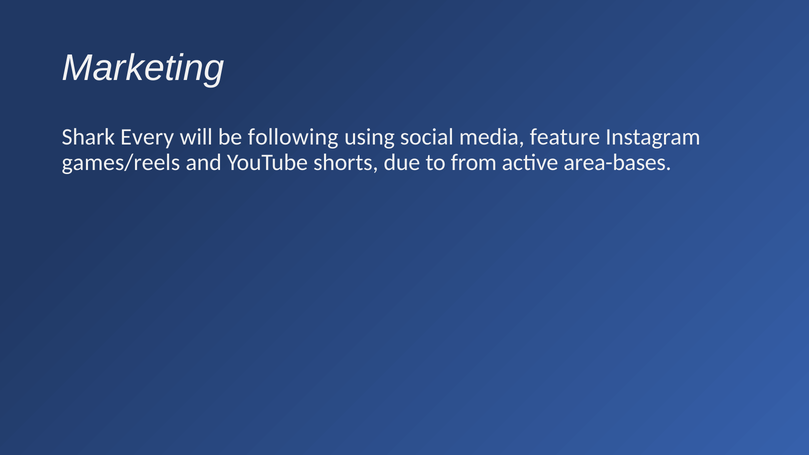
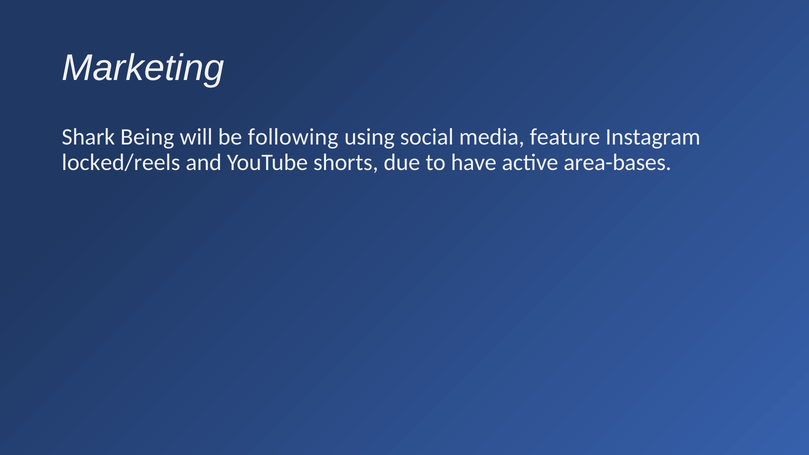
Every: Every -> Being
games/reels: games/reels -> locked/reels
from: from -> have
